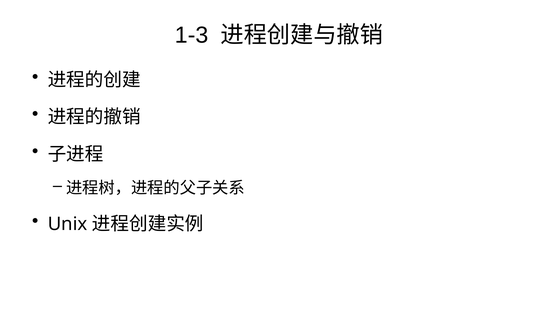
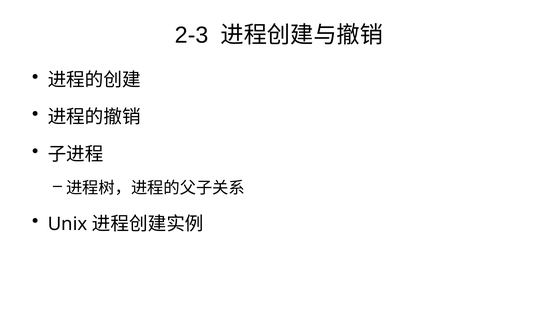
1-3: 1-3 -> 2-3
